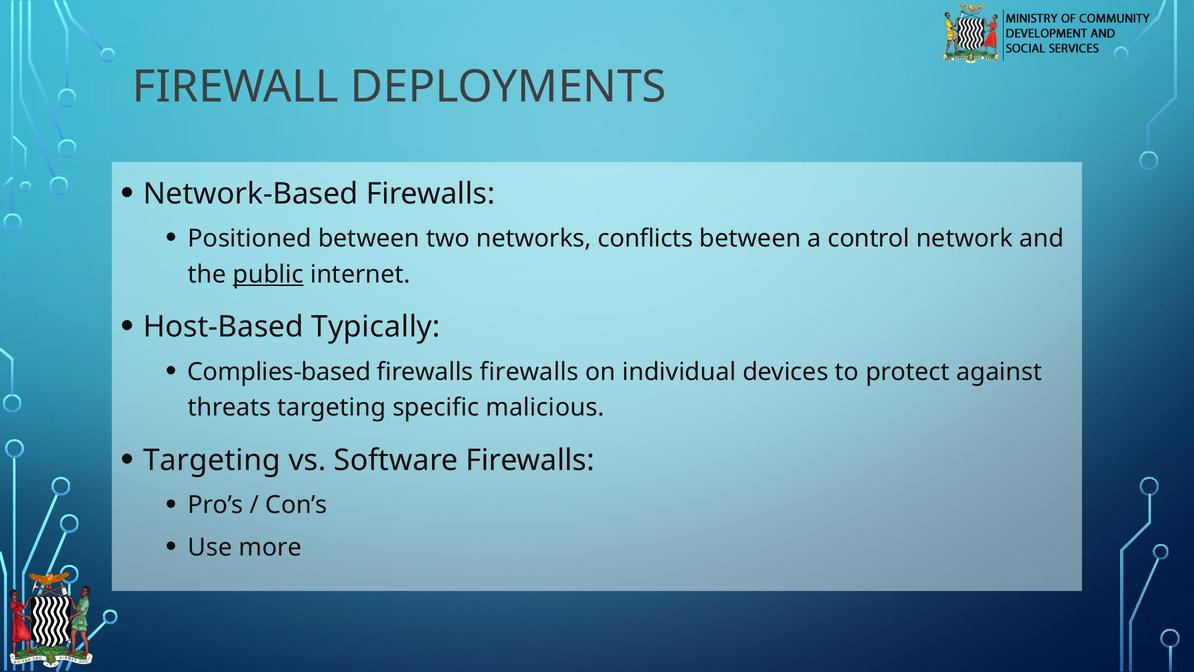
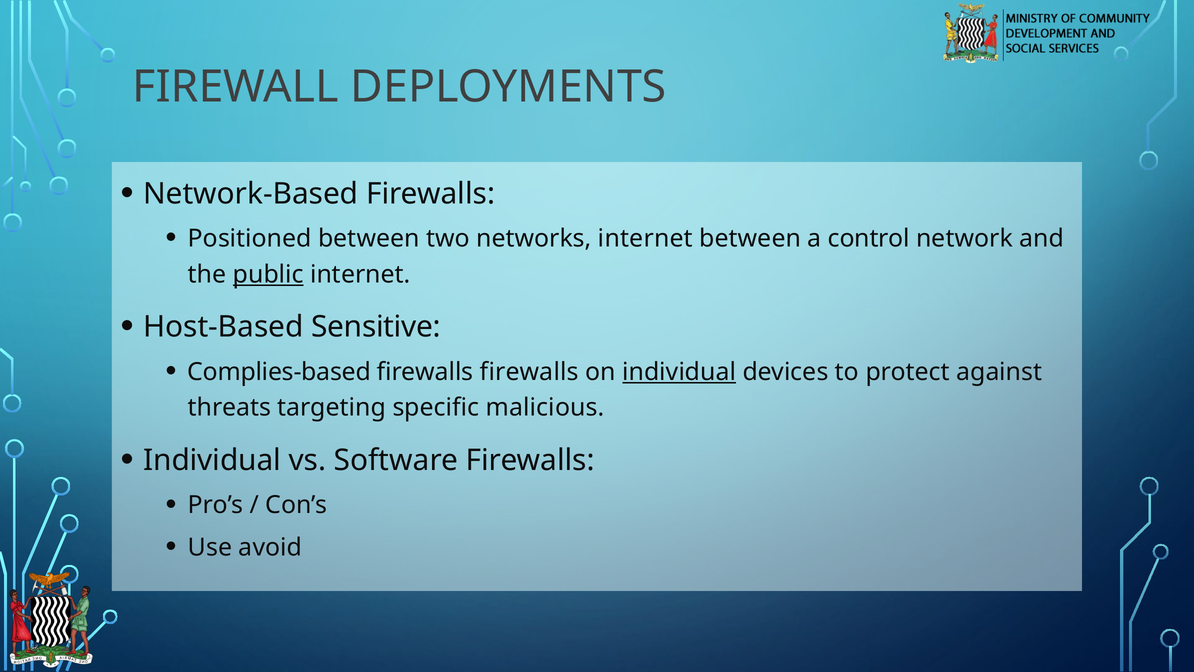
networks conflicts: conflicts -> internet
Typically: Typically -> Sensitive
individual at (679, 372) underline: none -> present
Targeting at (212, 460): Targeting -> Individual
more: more -> avoid
